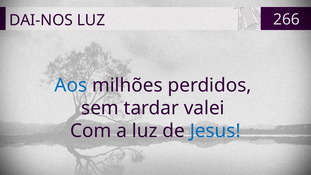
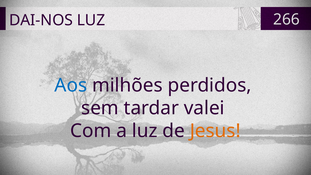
Jesus colour: blue -> orange
